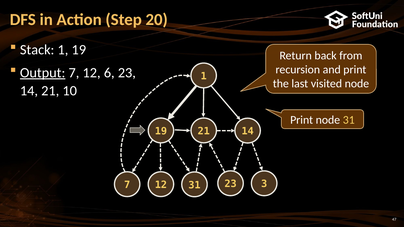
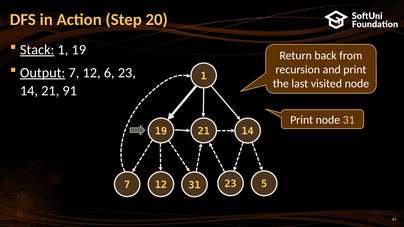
Stack underline: none -> present
10: 10 -> 91
3: 3 -> 5
